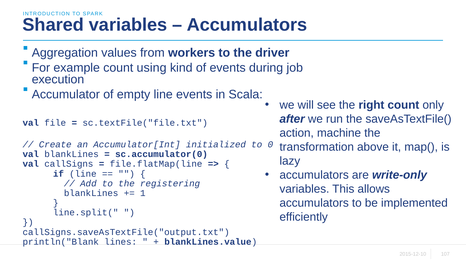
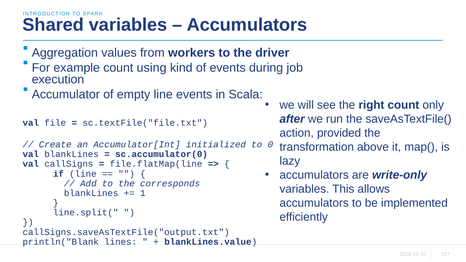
machine: machine -> provided
registering: registering -> corresponds
